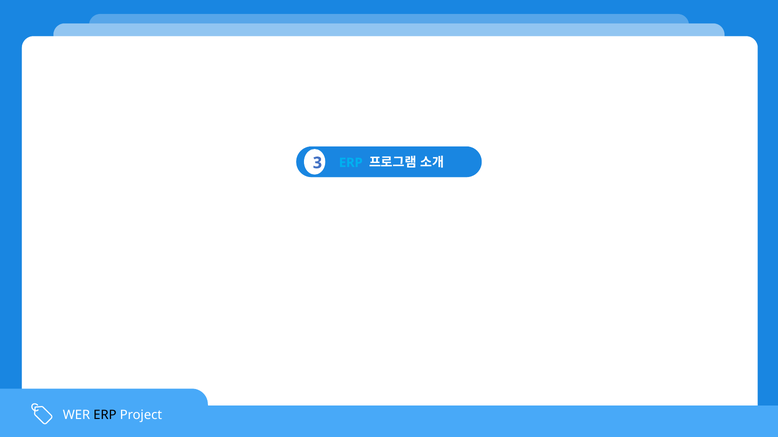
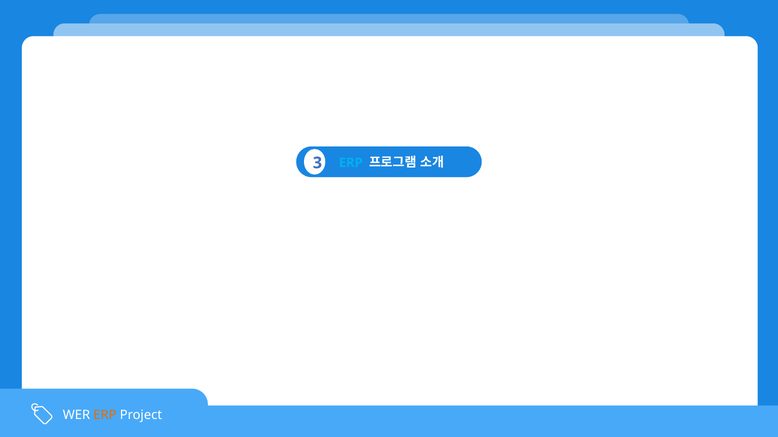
ERP at (105, 415) colour: black -> orange
